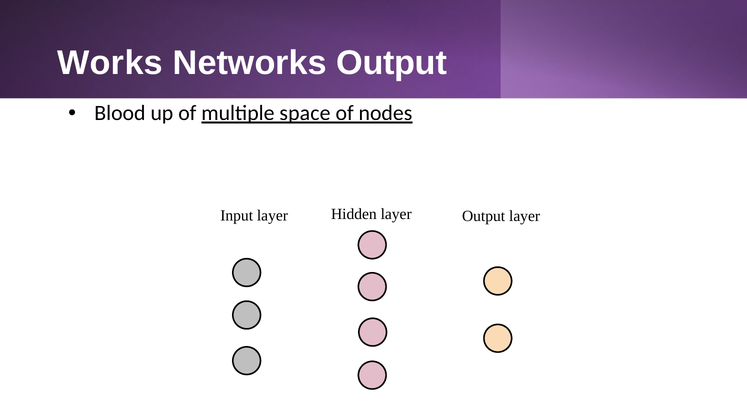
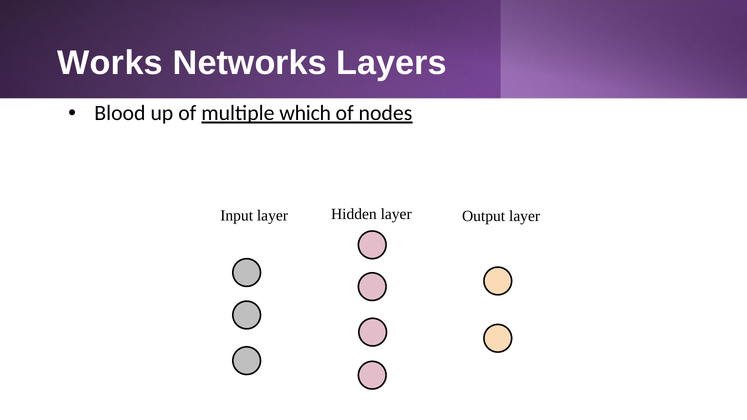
Networks Output: Output -> Layers
space: space -> which
